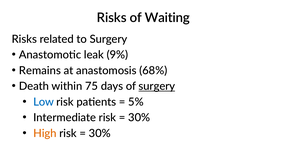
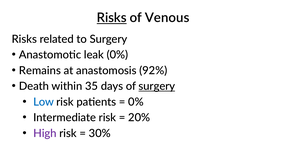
Risks at (112, 18) underline: none -> present
Waiting: Waiting -> Venous
leak 9%: 9% -> 0%
68%: 68% -> 92%
75: 75 -> 35
5% at (136, 102): 5% -> 0%
30% at (139, 117): 30% -> 20%
High colour: orange -> purple
